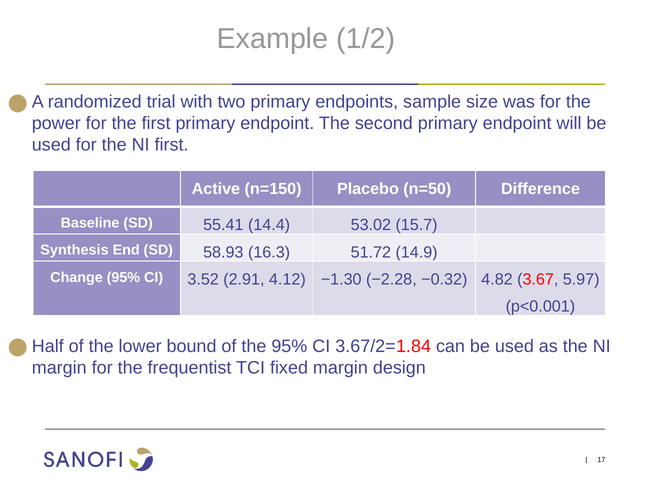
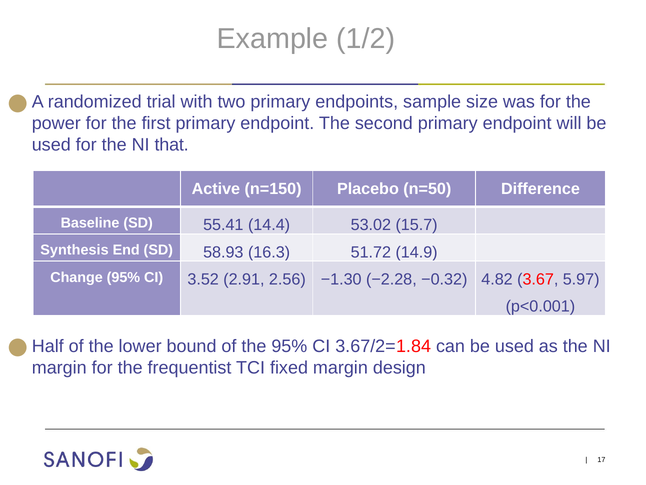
NI first: first -> that
4.12: 4.12 -> 2.56
